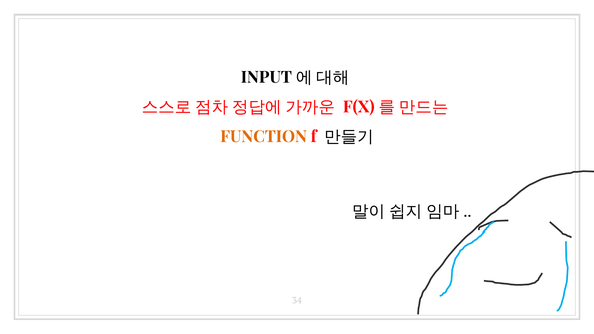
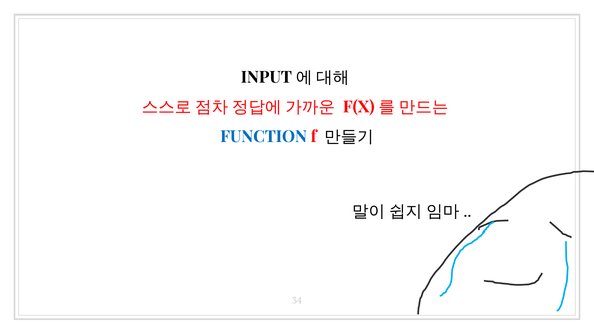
FUNCTION colour: orange -> blue
